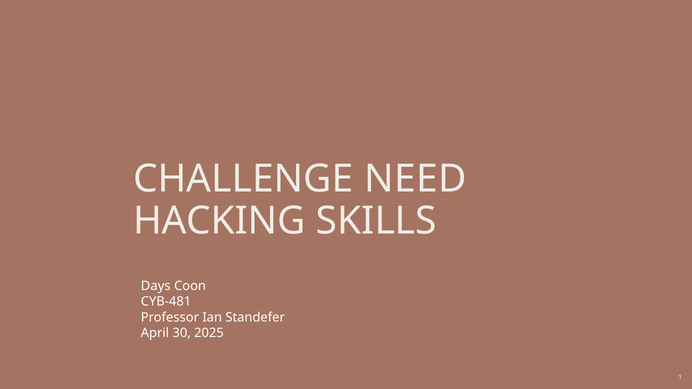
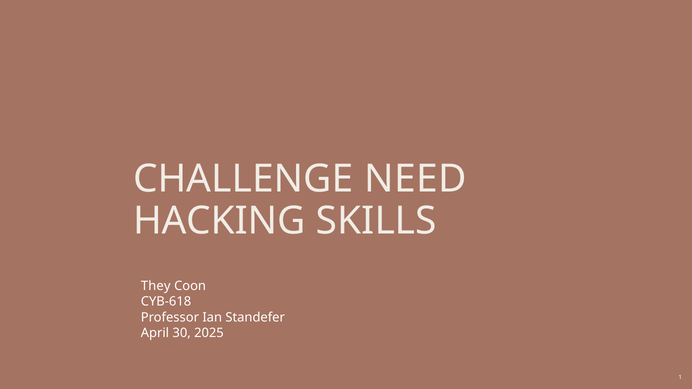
Days: Days -> They
CYB-481: CYB-481 -> CYB-618
